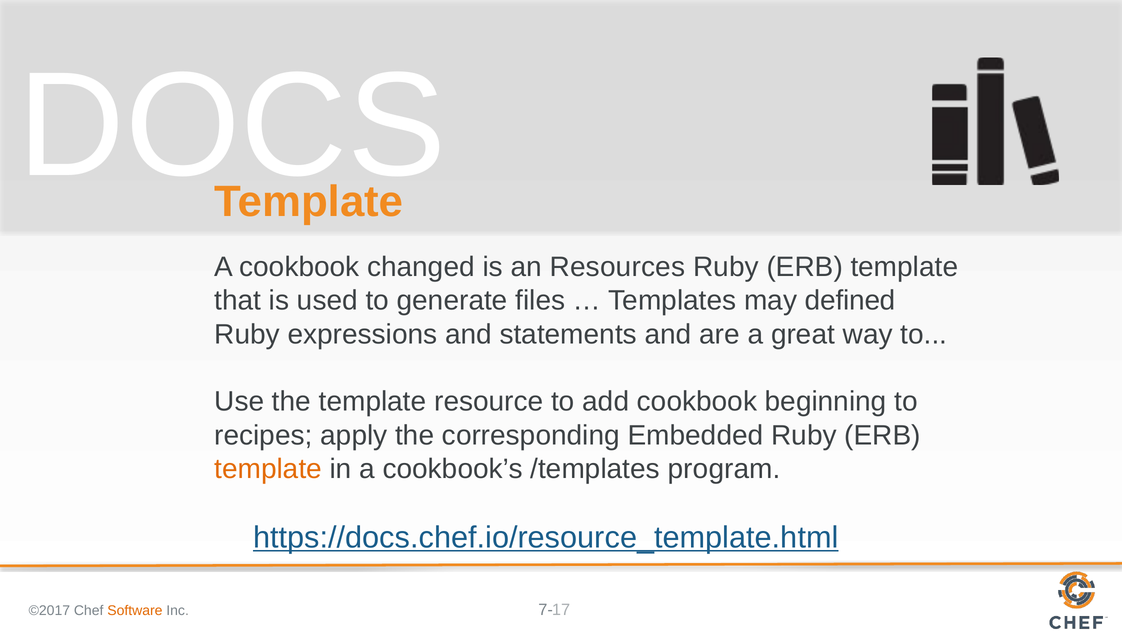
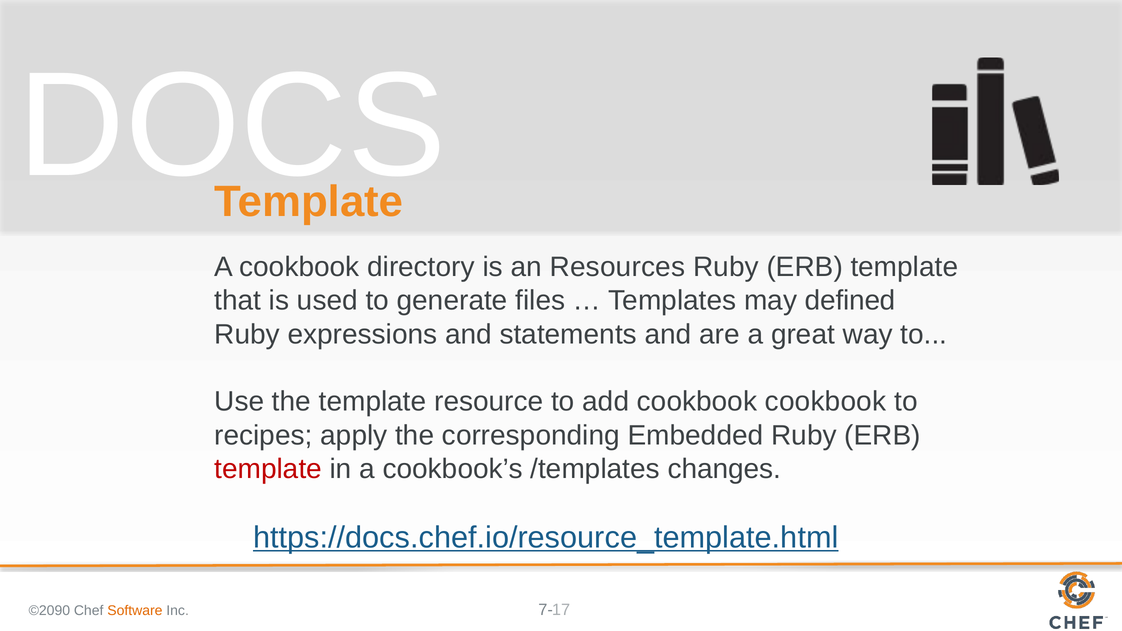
changed: changed -> directory
cookbook beginning: beginning -> cookbook
template at (268, 469) colour: orange -> red
program: program -> changes
©2017: ©2017 -> ©2090
